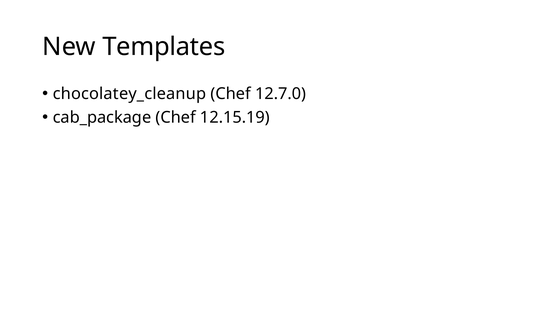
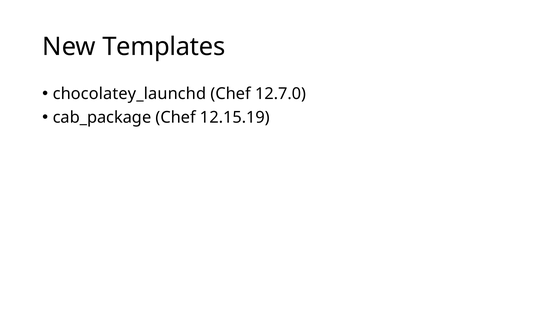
chocolatey_cleanup: chocolatey_cleanup -> chocolatey_launchd
